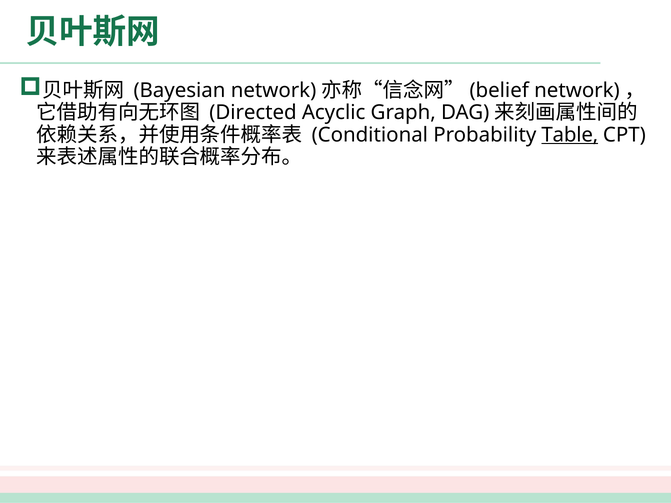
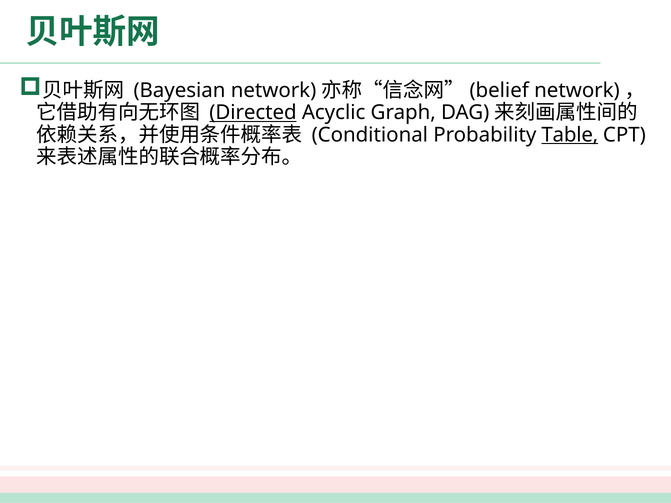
Directed underline: none -> present
